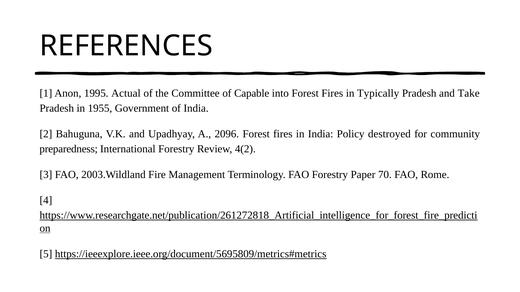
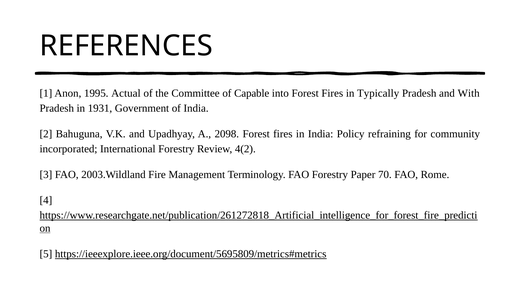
Take: Take -> With
1955: 1955 -> 1931
2096: 2096 -> 2098
destroyed: destroyed -> refraining
preparedness: preparedness -> incorporated
